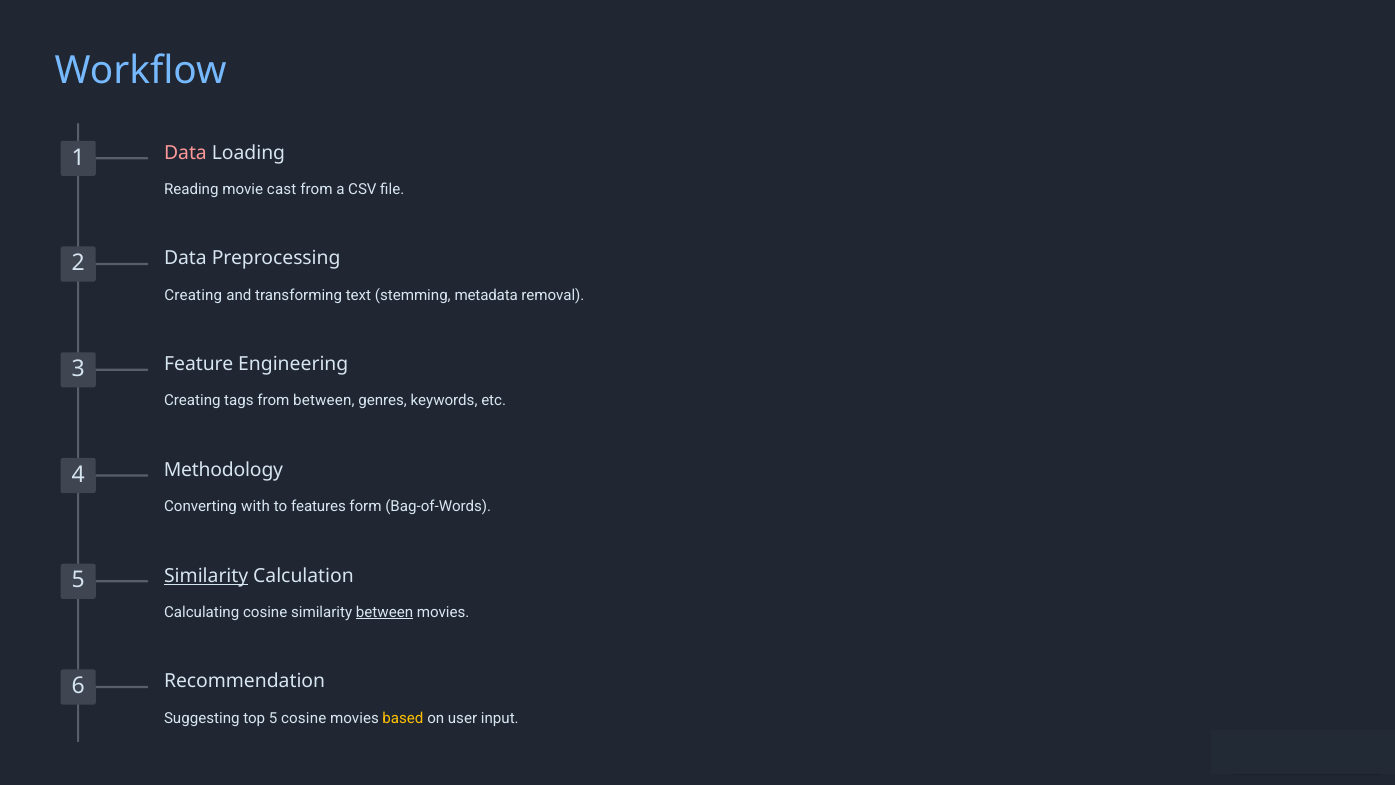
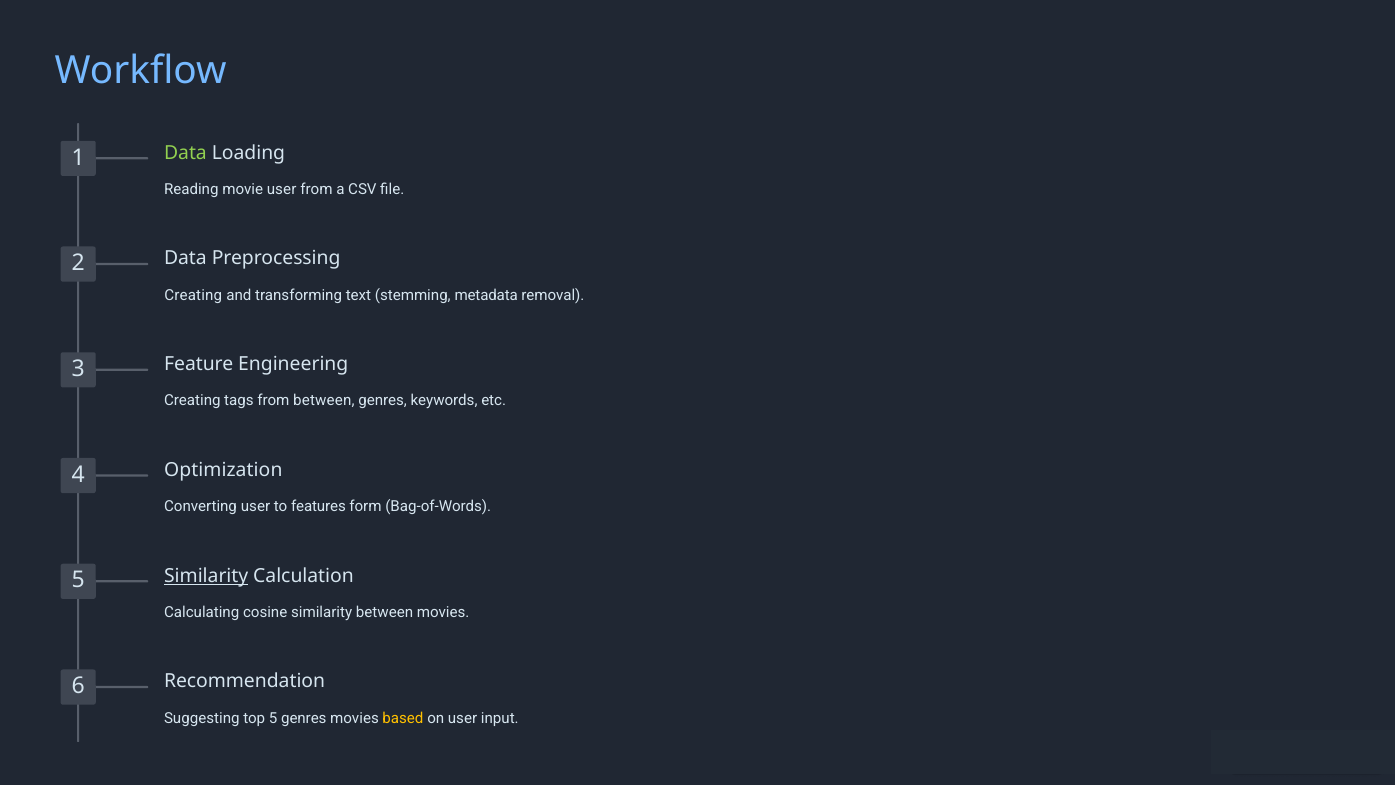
Data at (186, 153) colour: pink -> light green
movie cast: cast -> user
Methodology: Methodology -> Optimization
Converting with: with -> user
between at (385, 612) underline: present -> none
5 cosine: cosine -> genres
